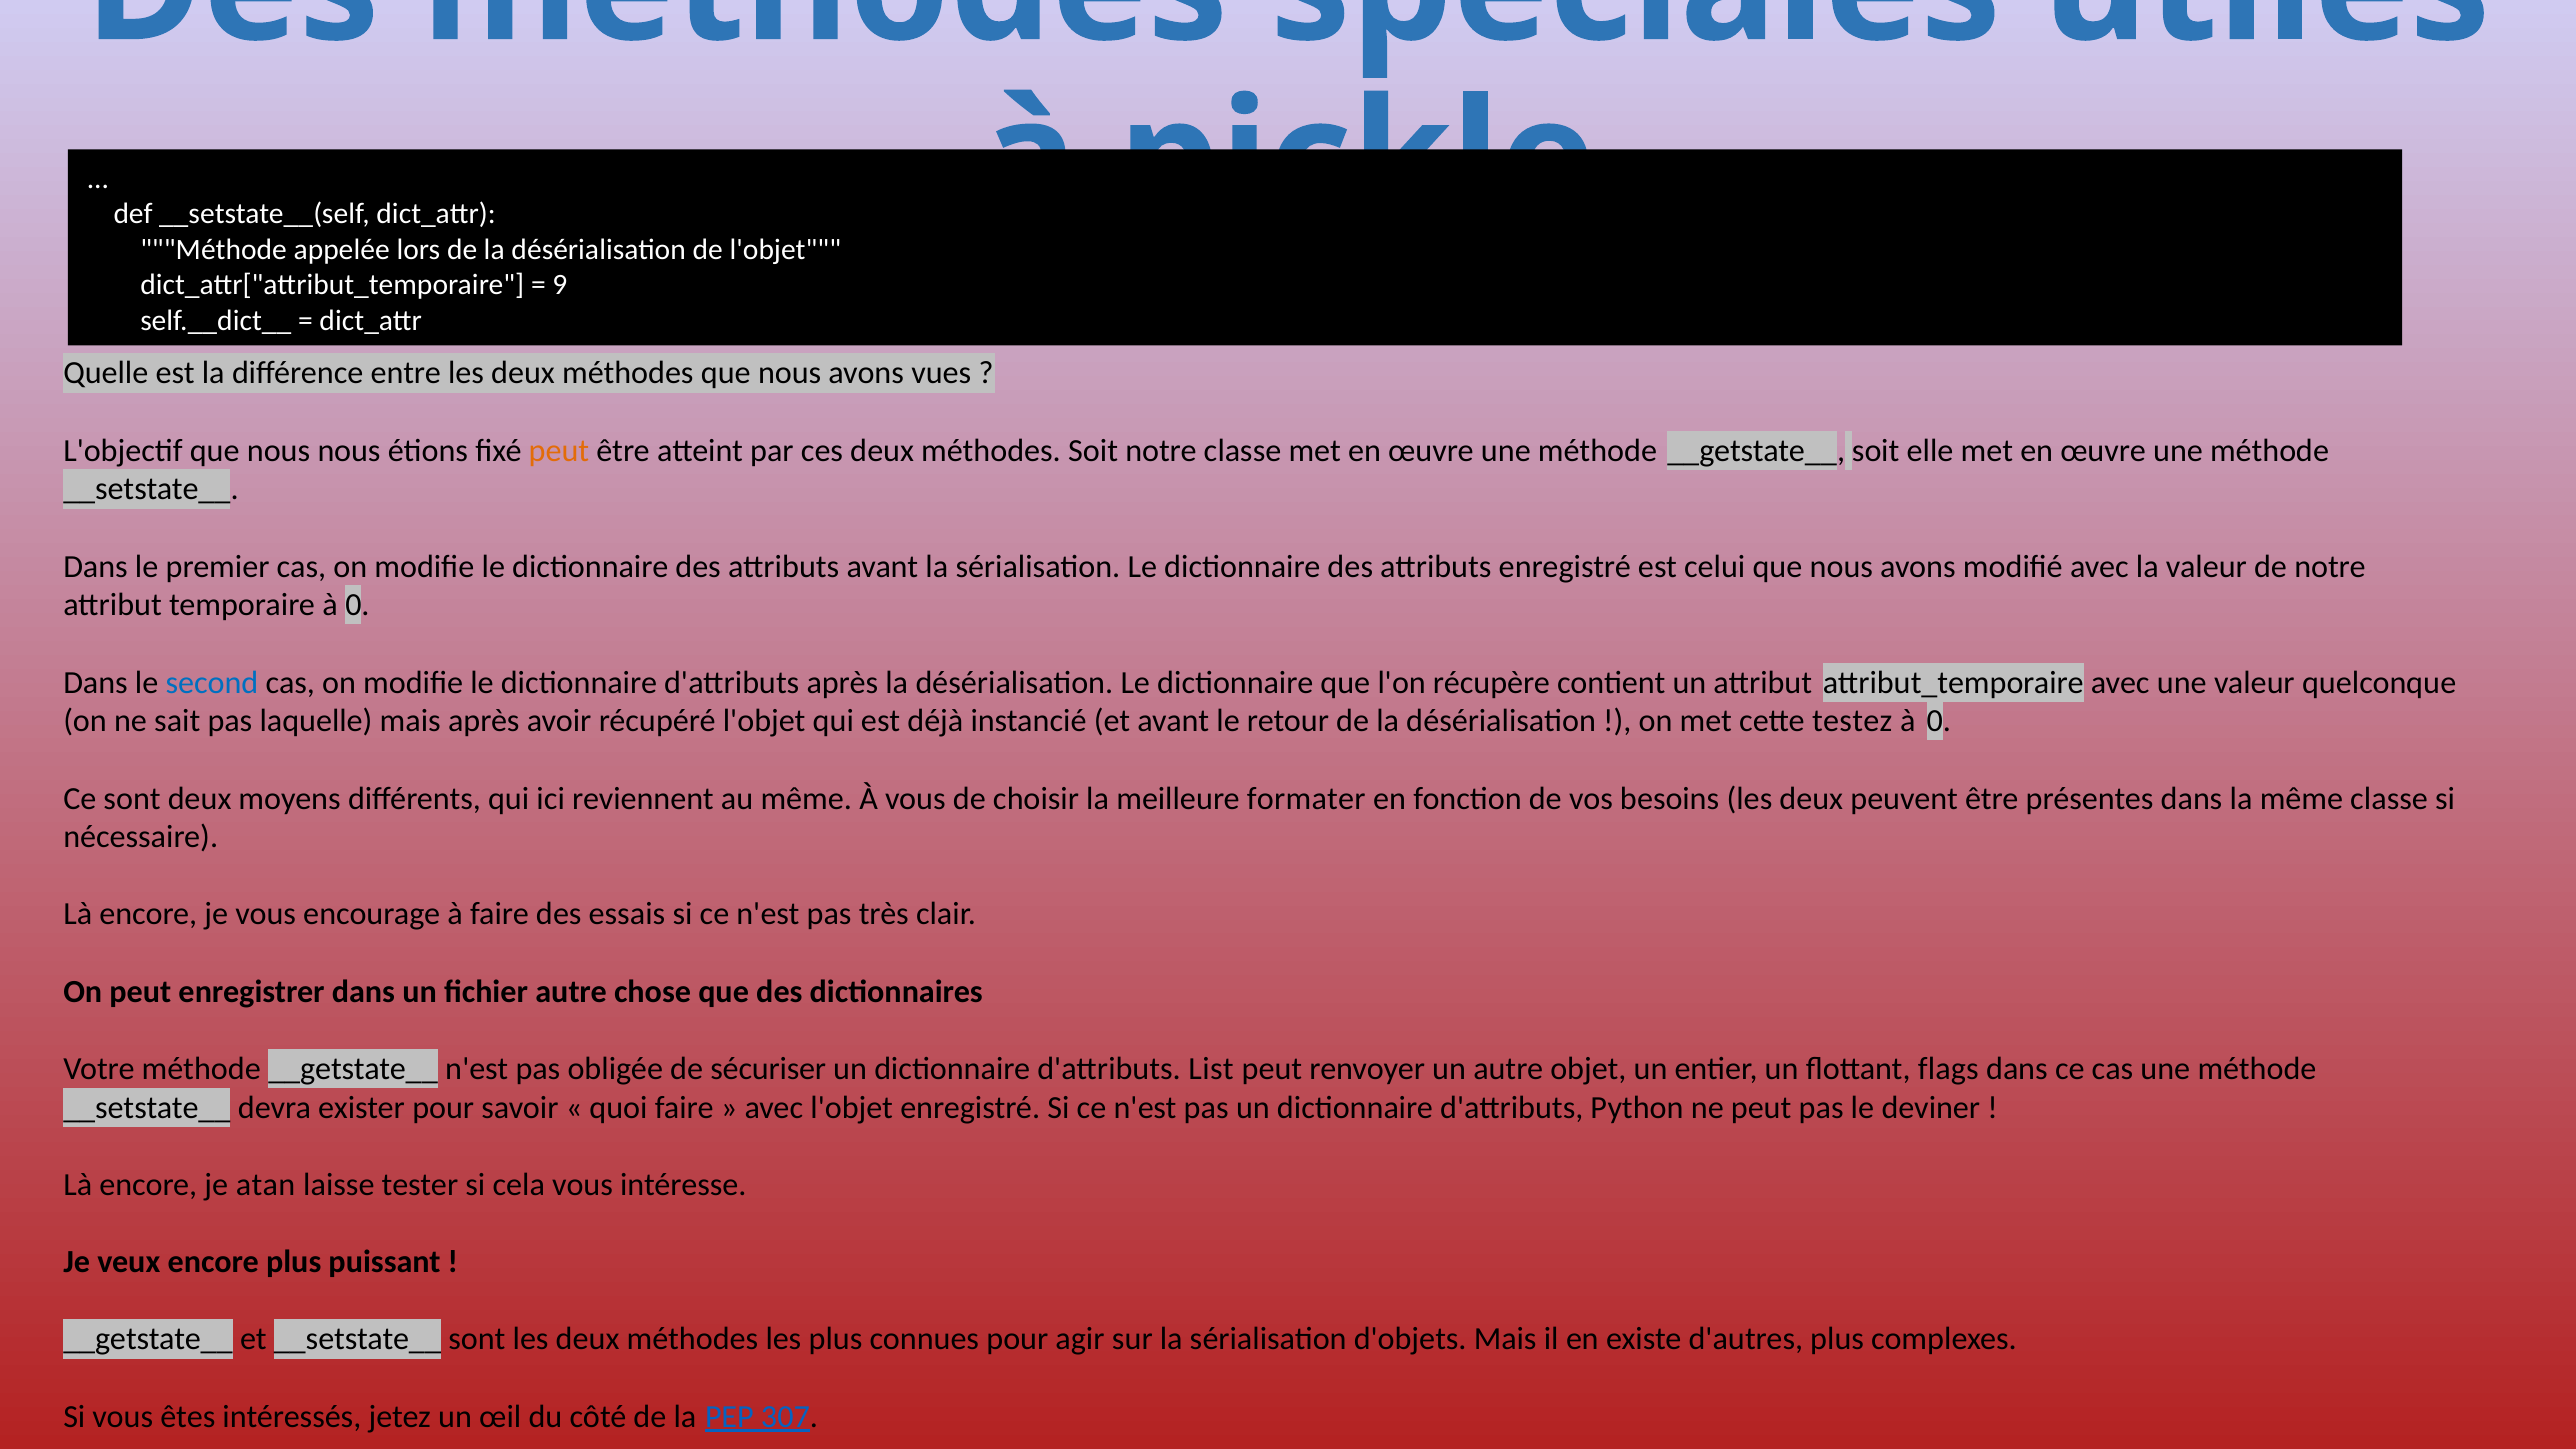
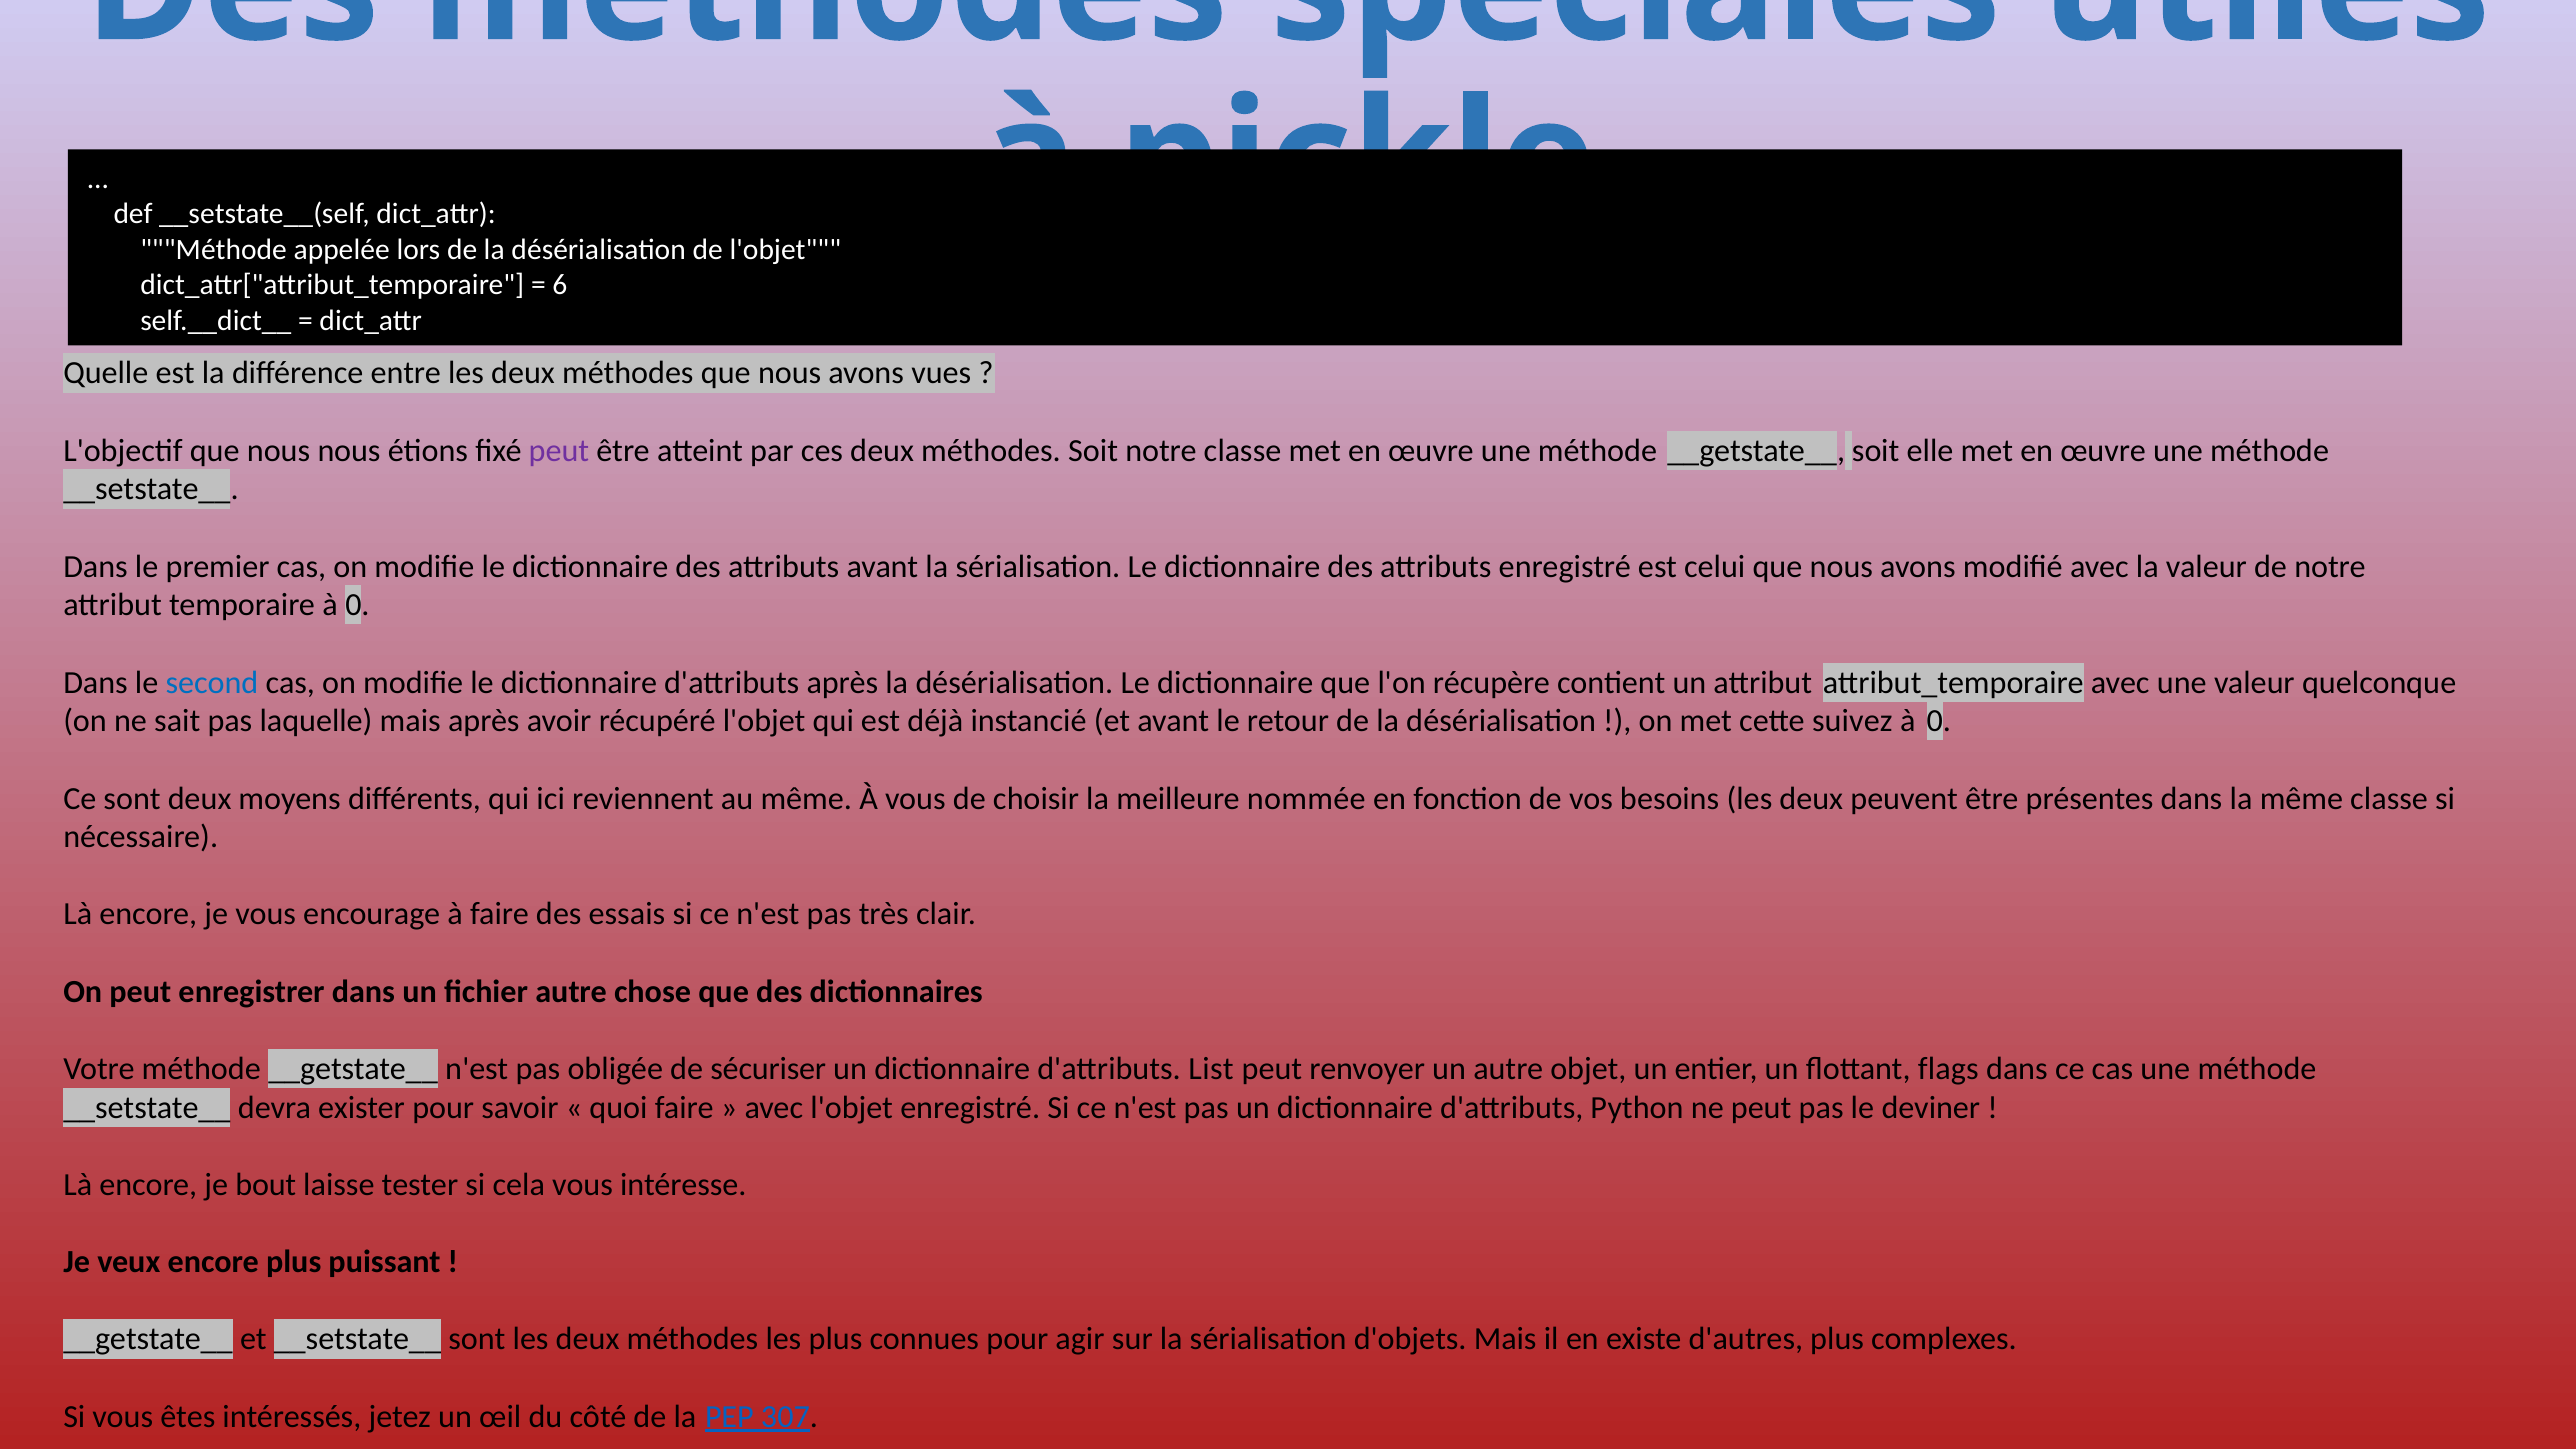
9: 9 -> 6
peut at (559, 451) colour: orange -> purple
testez: testez -> suivez
formater: formater -> nommée
atan: atan -> bout
